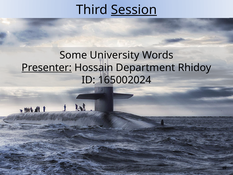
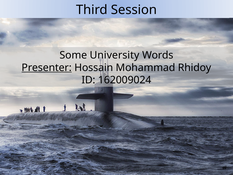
Session underline: present -> none
Department: Department -> Mohammad
165002024: 165002024 -> 162009024
